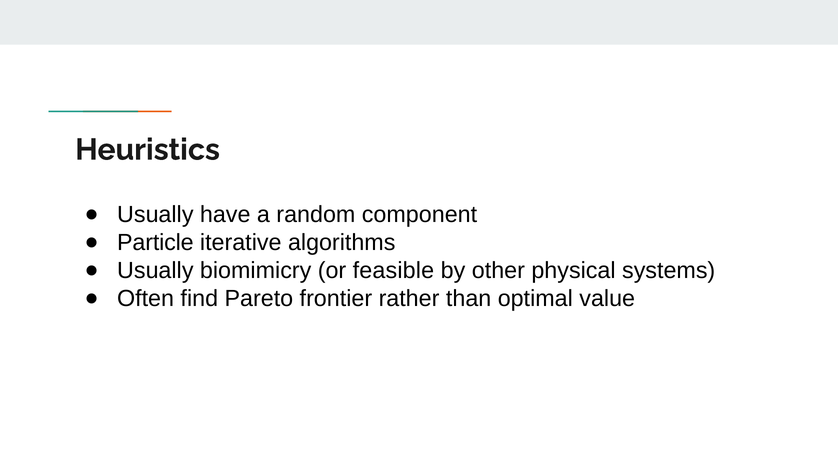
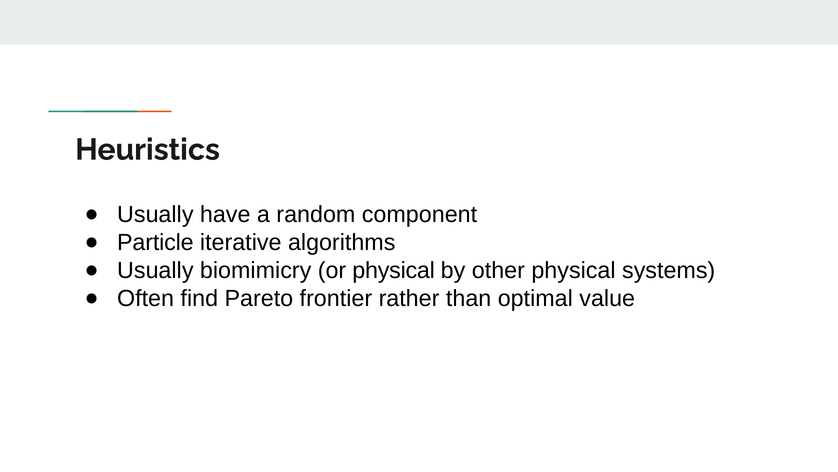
or feasible: feasible -> physical
